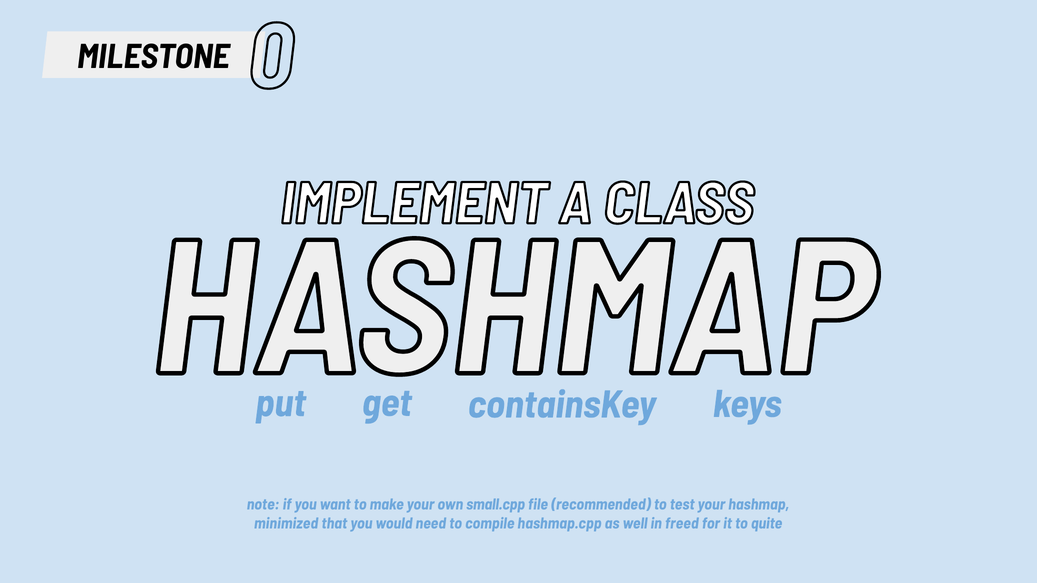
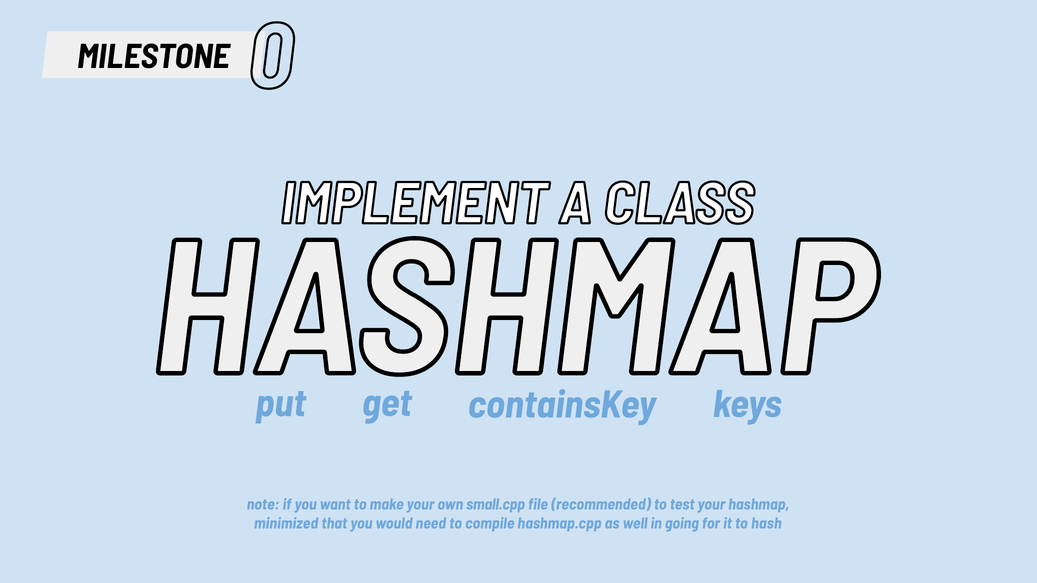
freed: freed -> going
quite: quite -> hash
